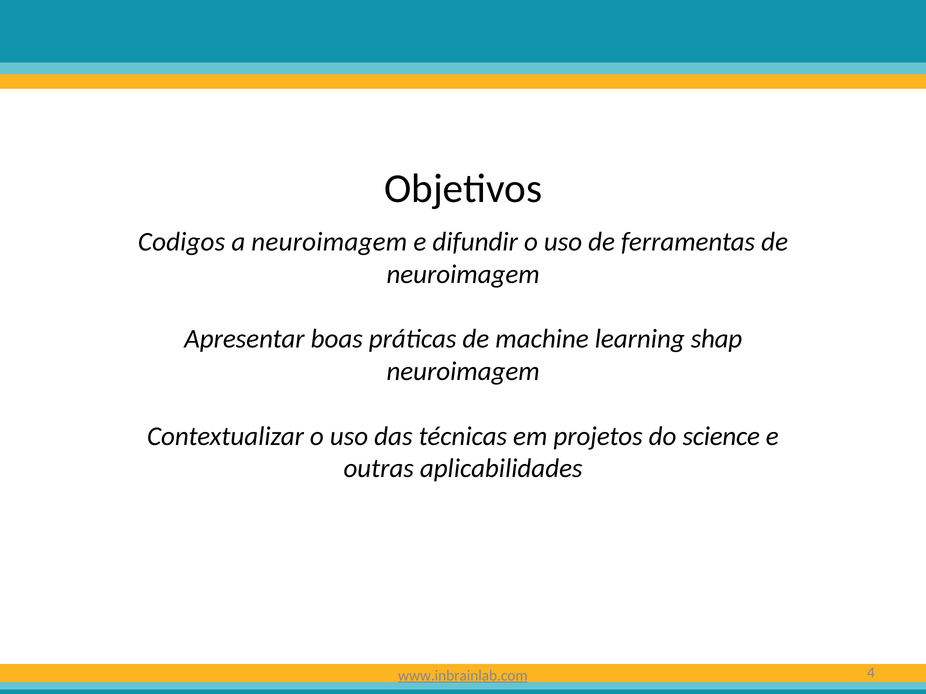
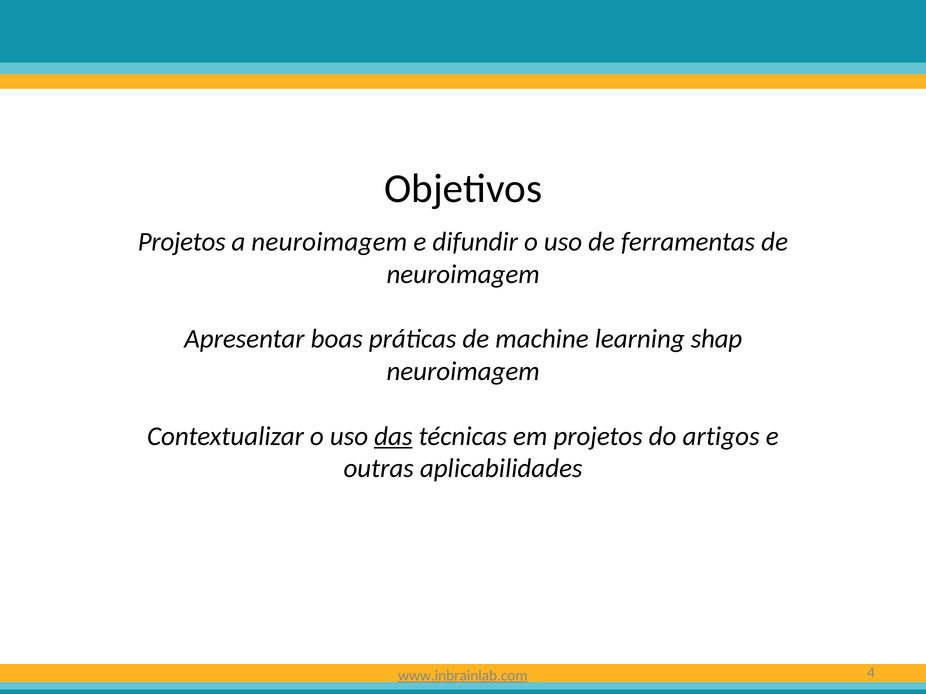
Codigos at (182, 242): Codigos -> Projetos
das underline: none -> present
science: science -> artigos
